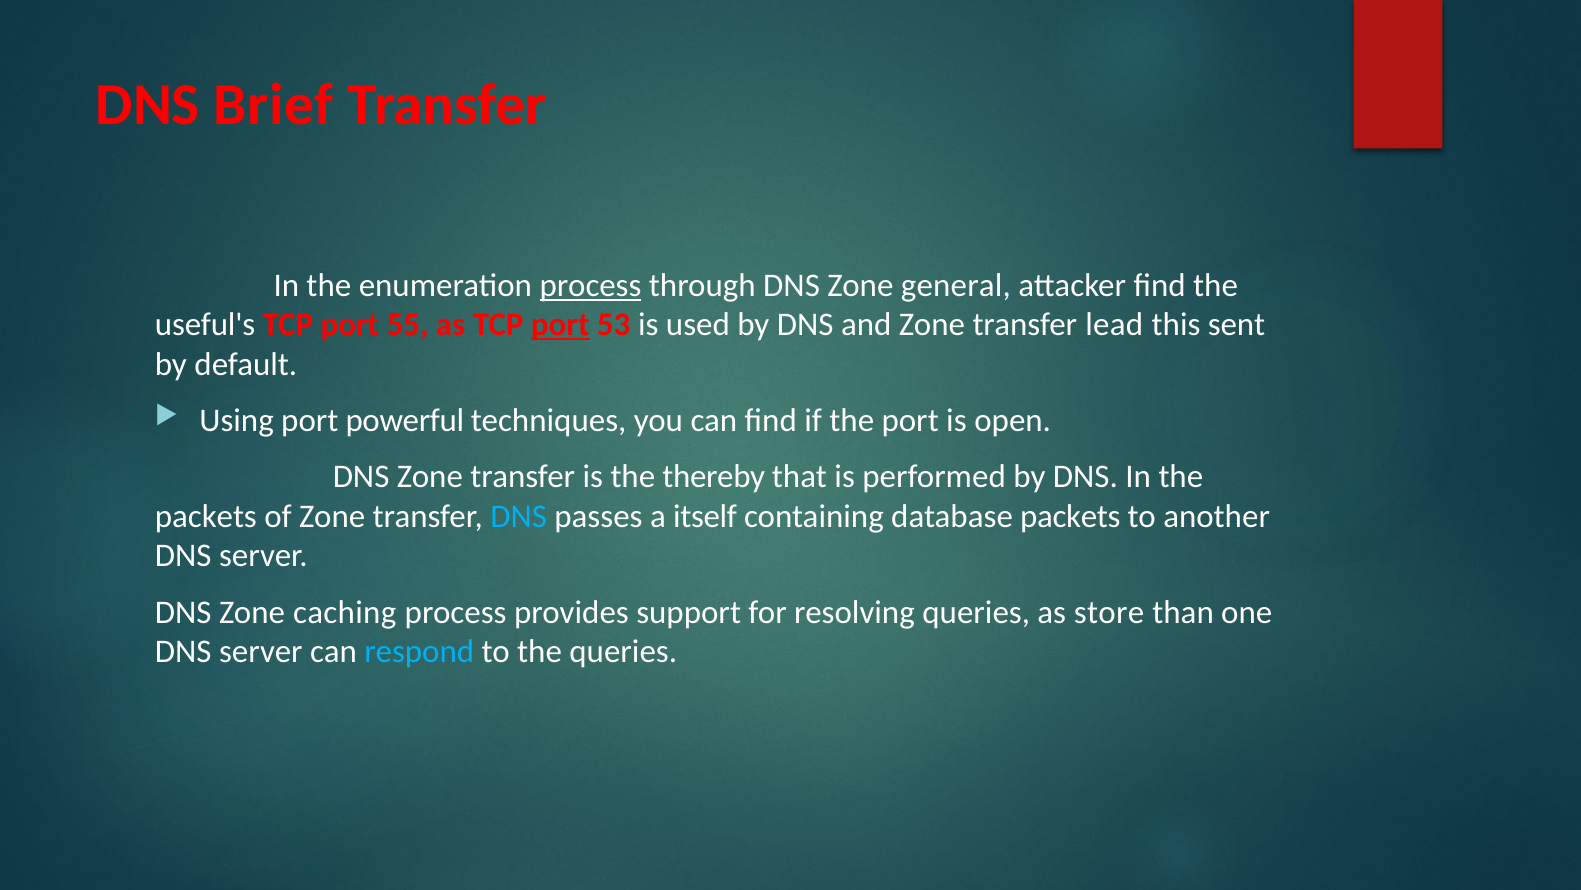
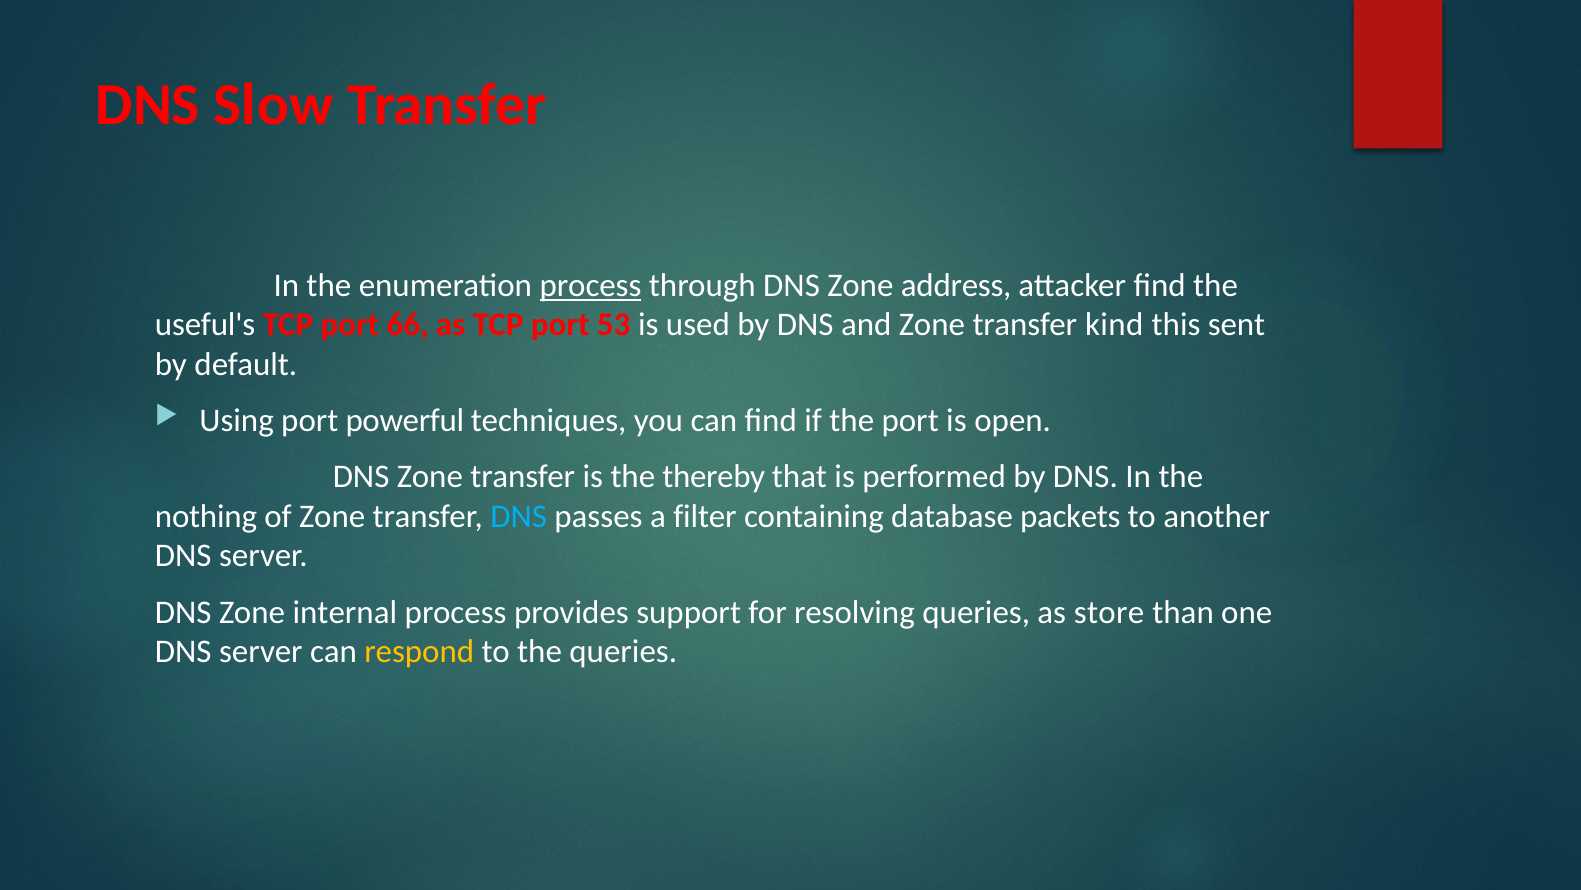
Brief: Brief -> Slow
general: general -> address
55: 55 -> 66
port at (560, 325) underline: present -> none
lead: lead -> kind
packets at (206, 516): packets -> nothing
itself: itself -> filter
caching: caching -> internal
respond colour: light blue -> yellow
